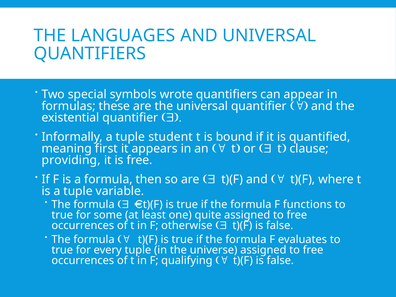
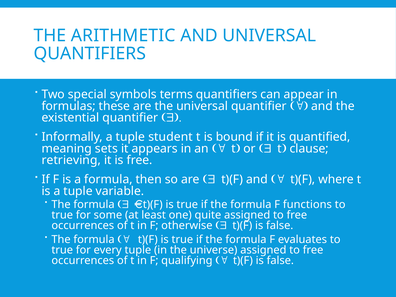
LANGUAGES: LANGUAGES -> ARITHMETIC
wrote: wrote -> terms
first: first -> sets
providing: providing -> retrieving
